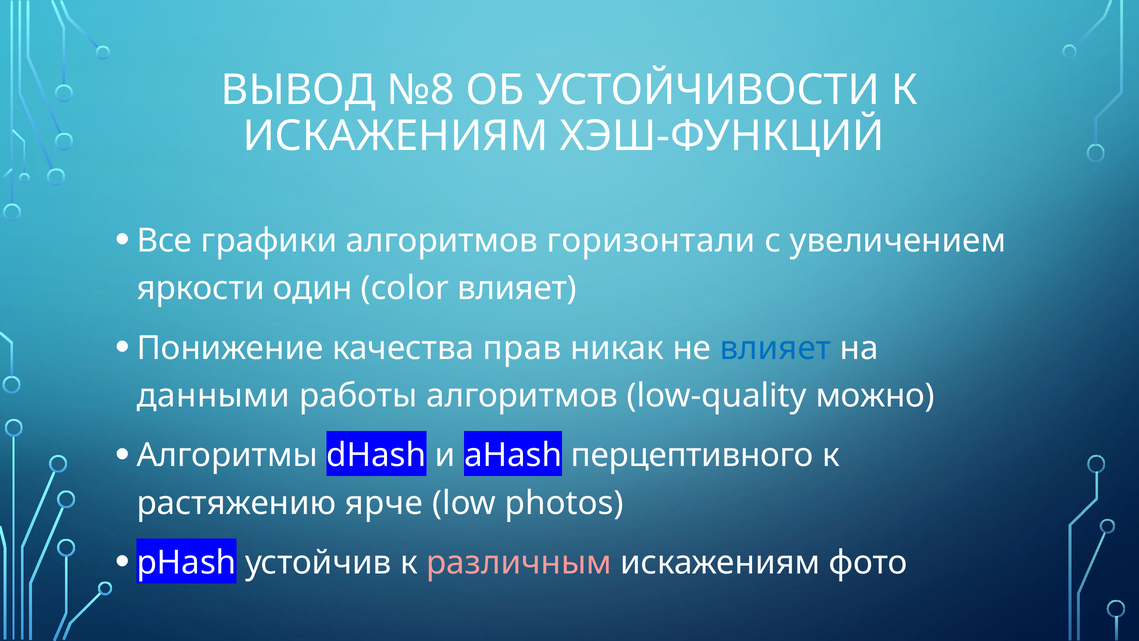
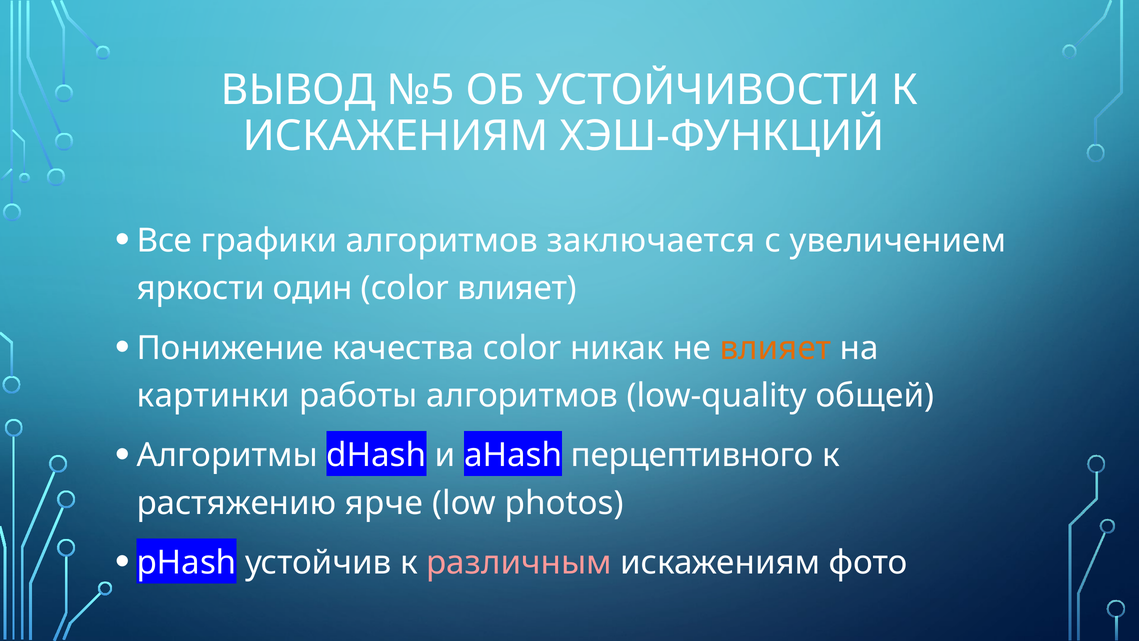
№8: №8 -> №5
горизонтали: горизонтали -> заключается
качества прав: прав -> color
влияет at (776, 348) colour: blue -> orange
данными: данными -> картинки
можно: можно -> общей
